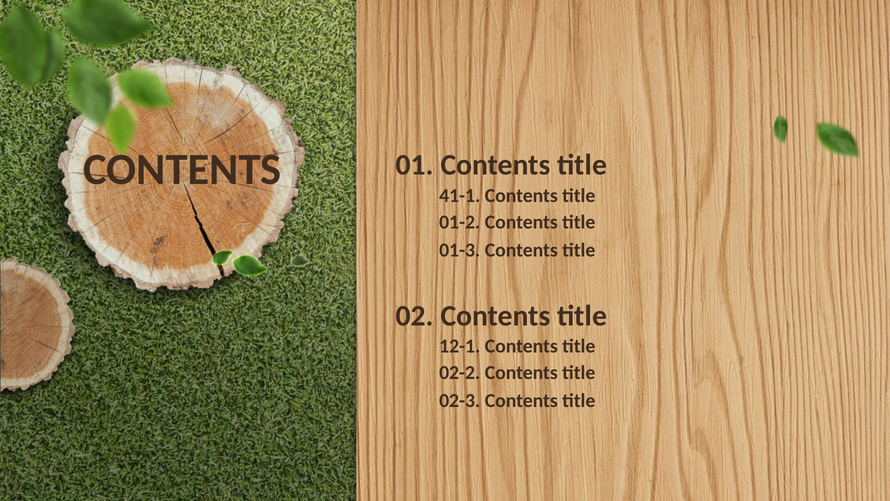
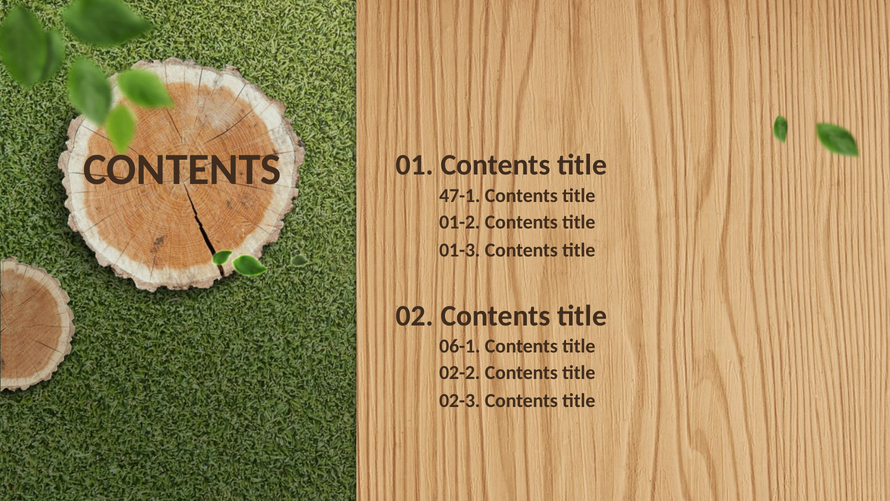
41-1: 41-1 -> 47-1
12-1: 12-1 -> 06-1
